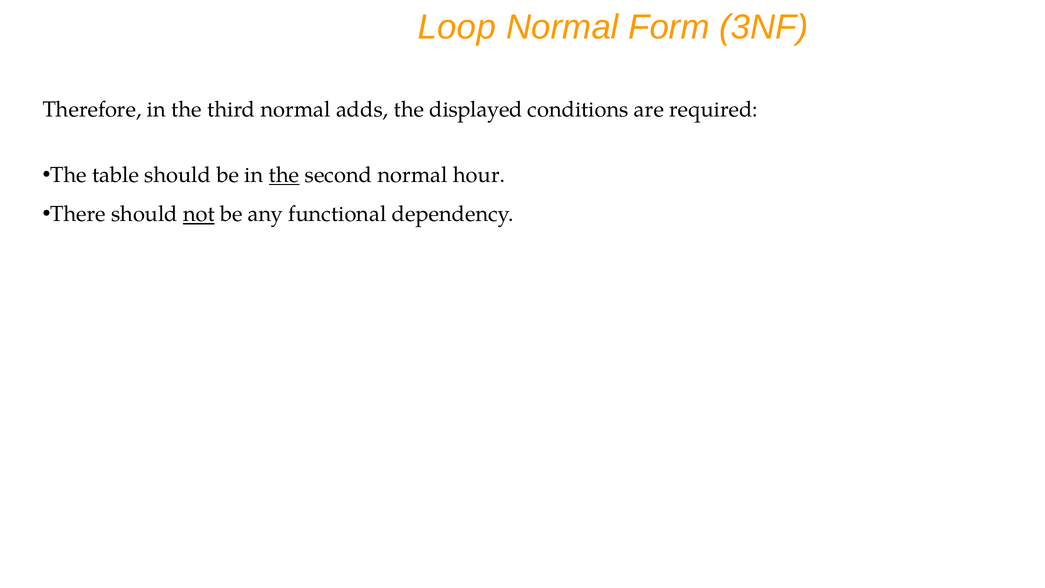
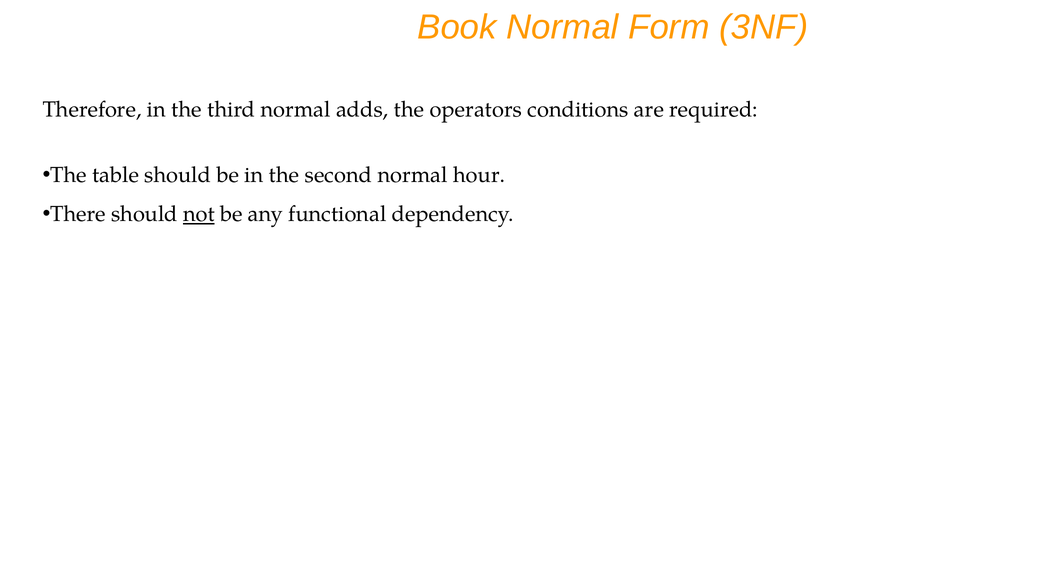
Loop: Loop -> Book
displayed: displayed -> operators
the at (284, 175) underline: present -> none
